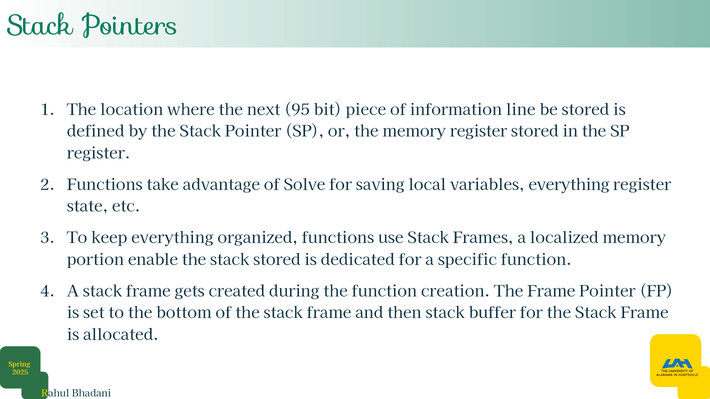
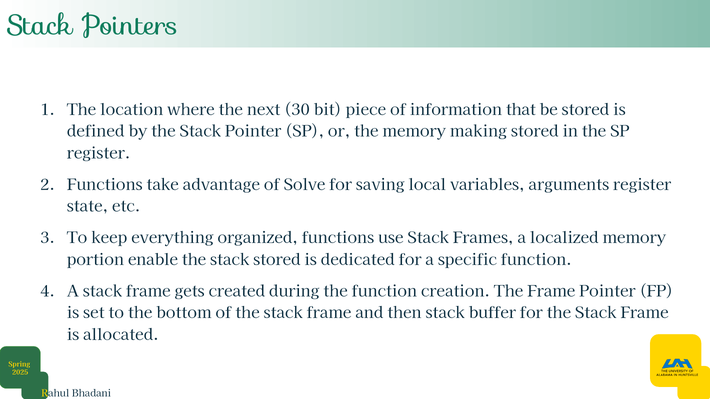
95: 95 -> 30
line: line -> that
memory register: register -> making
variables everything: everything -> arguments
